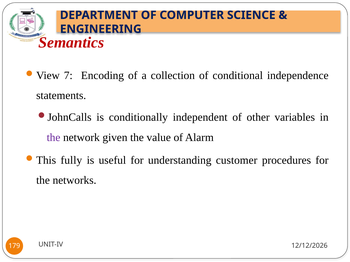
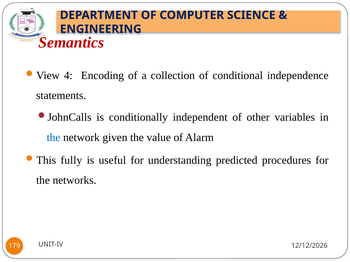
7: 7 -> 4
the at (54, 138) colour: purple -> blue
customer: customer -> predicted
